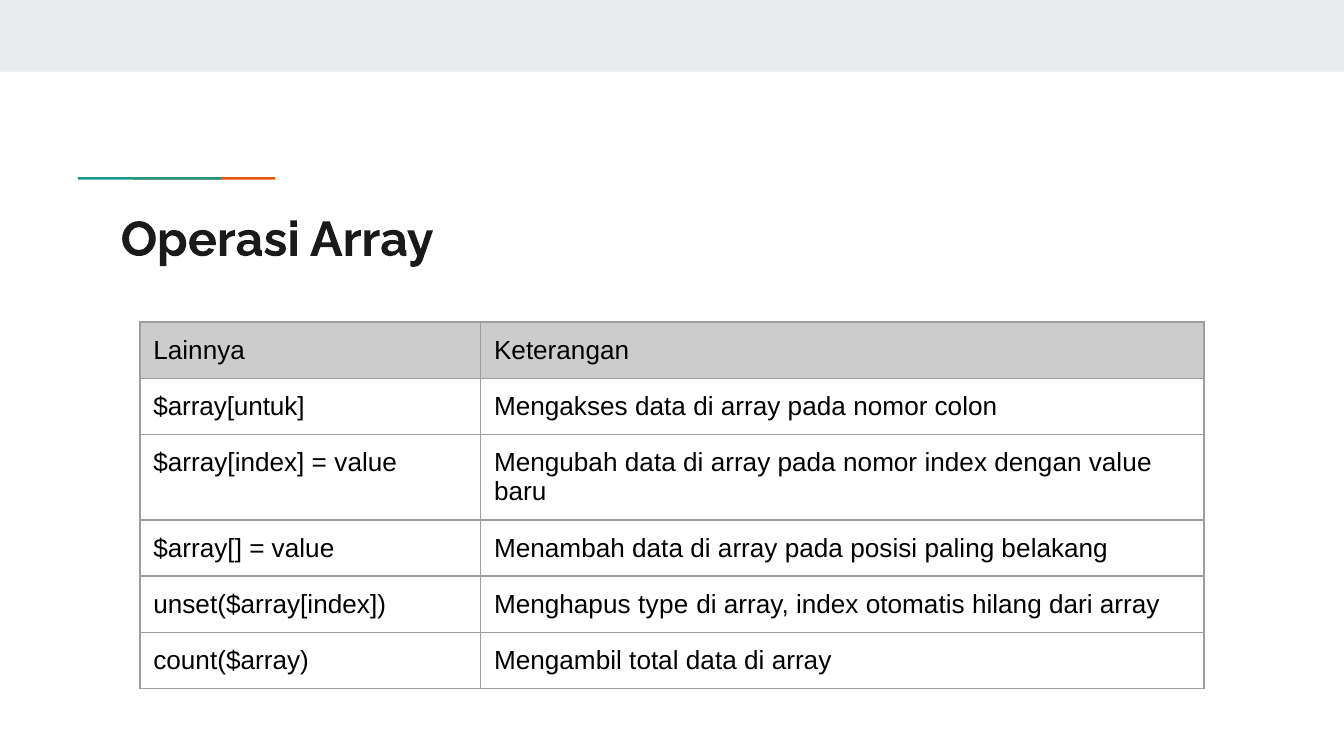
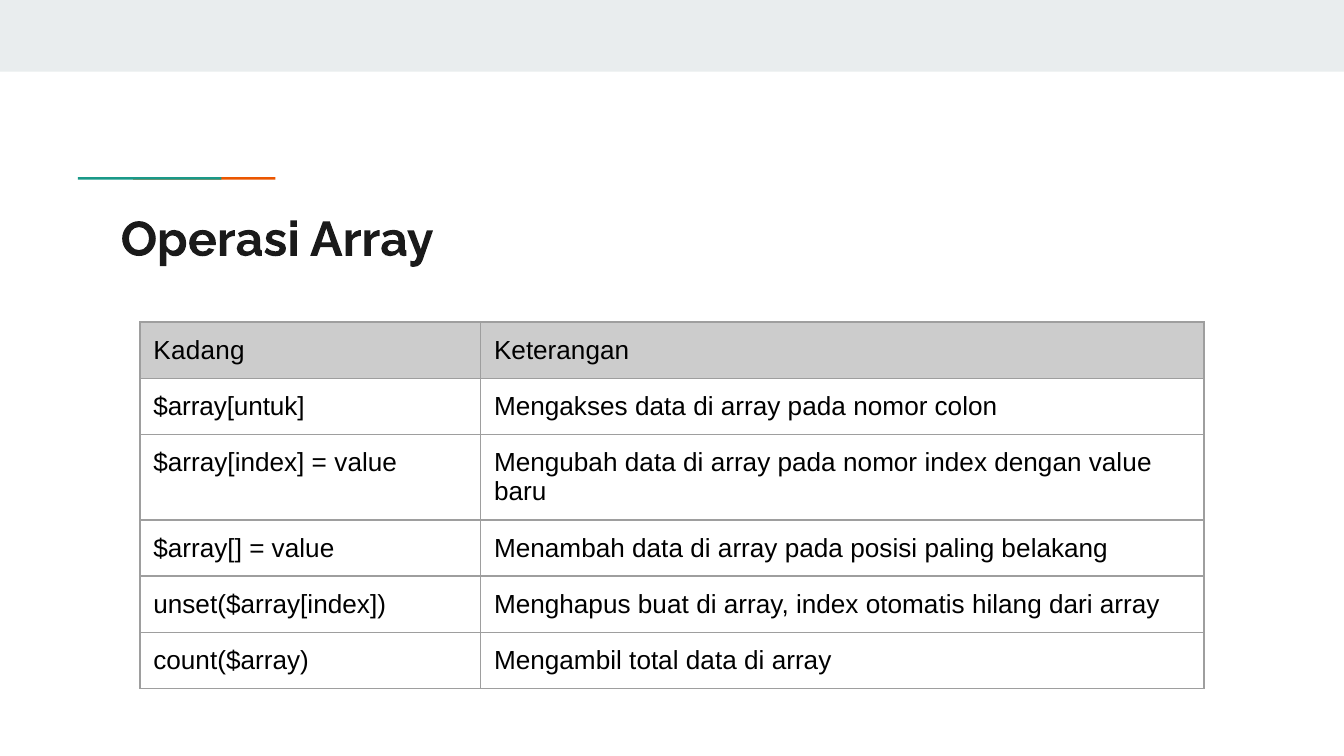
Lainnya: Lainnya -> Kadang
type: type -> buat
